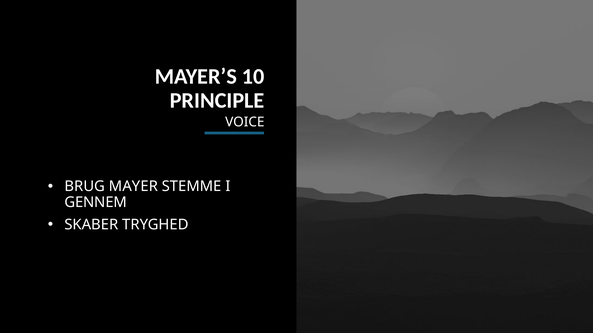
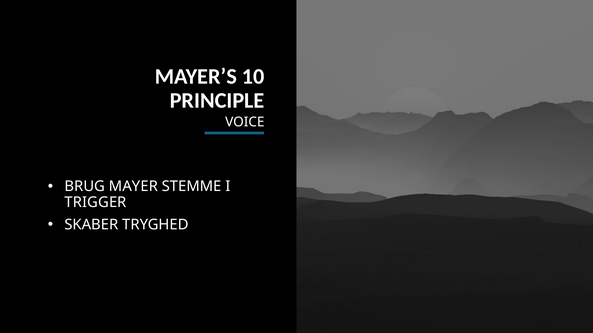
GENNEM: GENNEM -> TRIGGER
